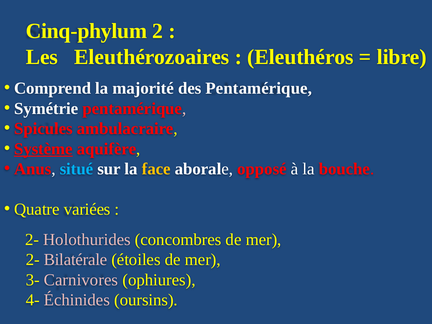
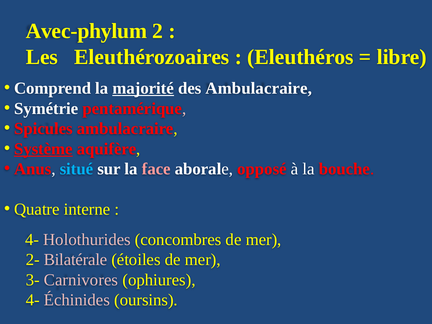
Cinq-phylum: Cinq-phylum -> Avec-phylum
majorité underline: none -> present
des Pentamérique: Pentamérique -> Ambulacraire
face colour: yellow -> pink
variées: variées -> interne
2- at (32, 240): 2- -> 4-
